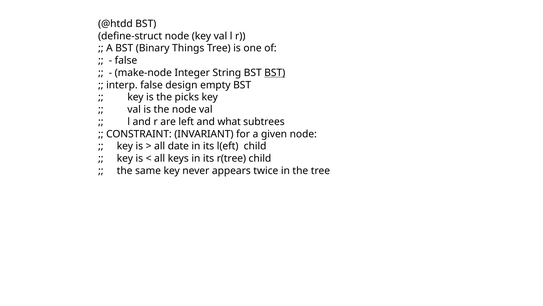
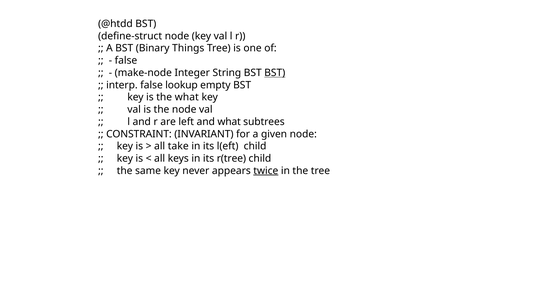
design: design -> lookup
the picks: picks -> what
date: date -> take
twice underline: none -> present
